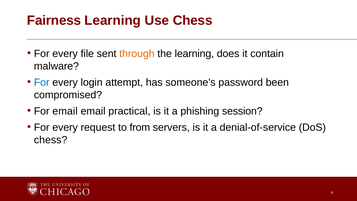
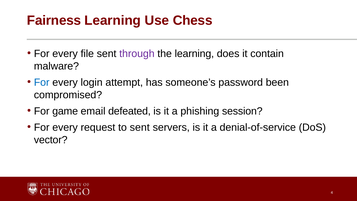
through colour: orange -> purple
For email: email -> game
practical: practical -> defeated
to from: from -> sent
chess at (51, 140): chess -> vector
